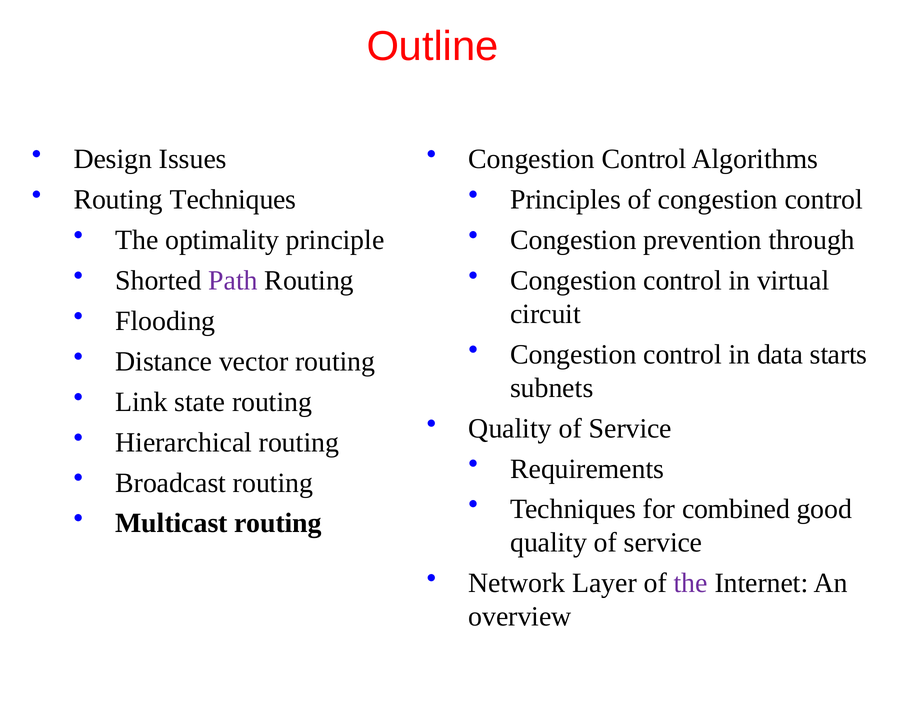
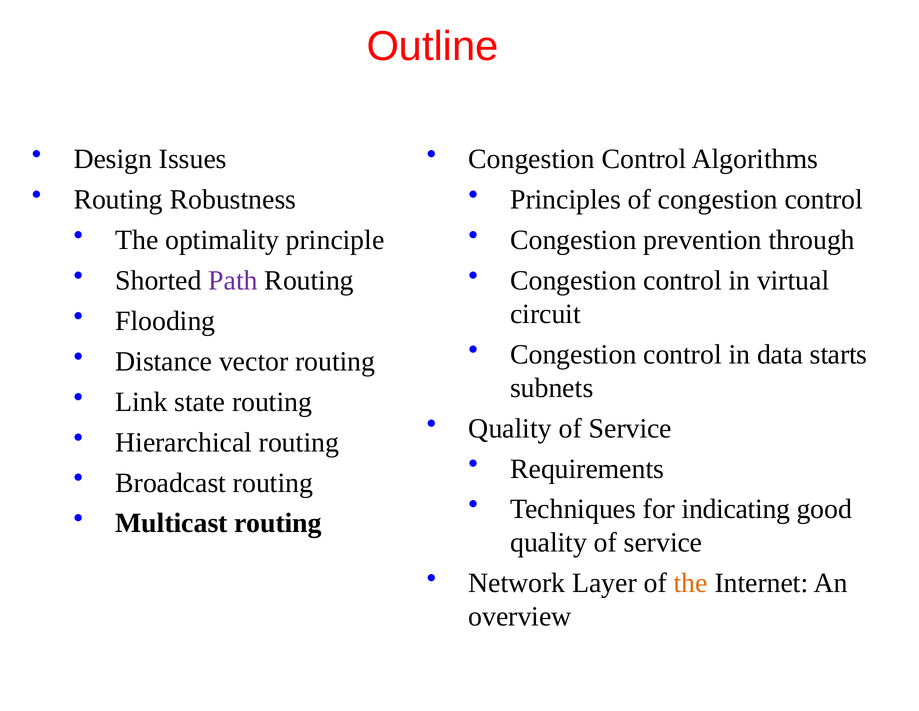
Routing Techniques: Techniques -> Robustness
combined: combined -> indicating
the at (691, 582) colour: purple -> orange
